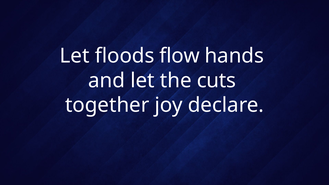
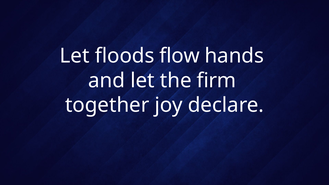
cuts: cuts -> firm
